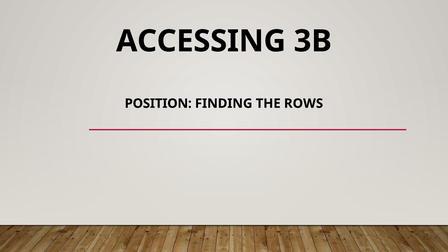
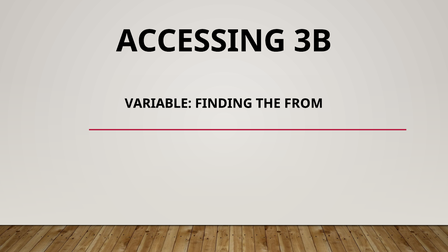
POSITION: POSITION -> VARIABLE
ROWS: ROWS -> FROM
